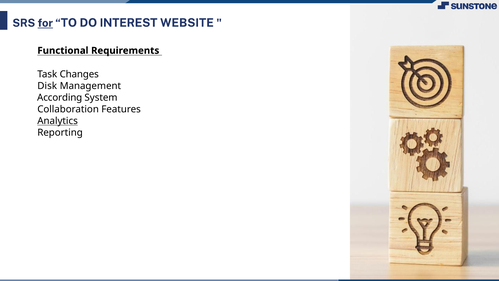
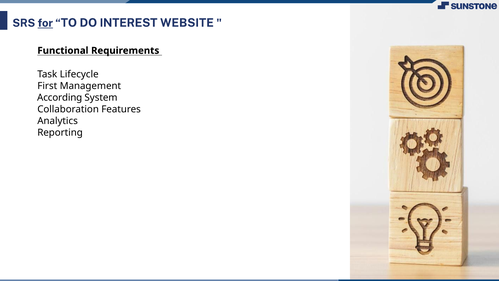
Changes: Changes -> Lifecycle
Disk: Disk -> First
Analytics underline: present -> none
